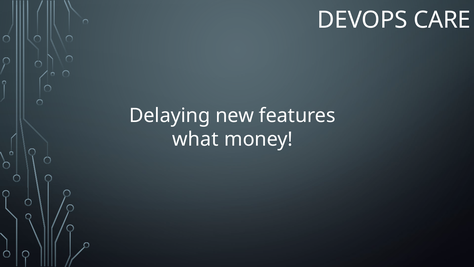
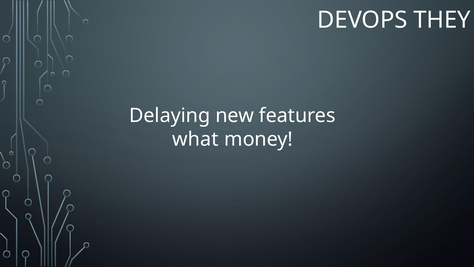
CARE: CARE -> THEY
